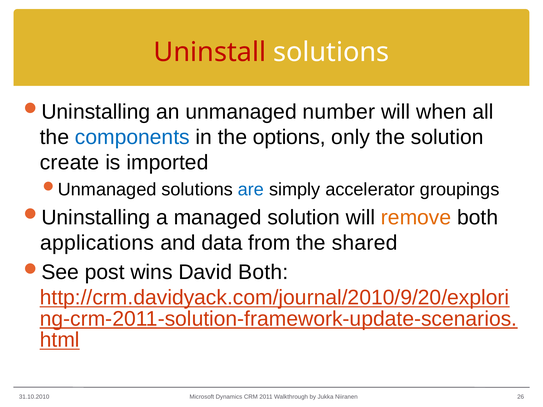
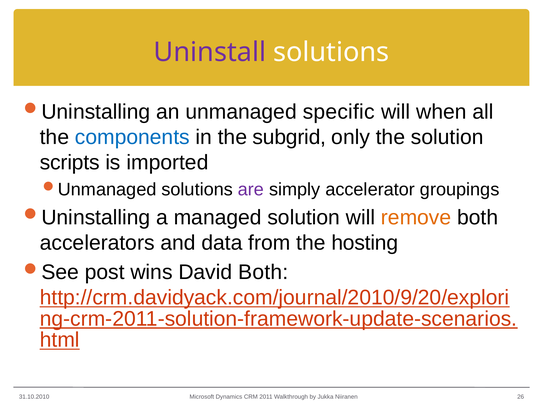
Uninstall colour: red -> purple
number: number -> specific
options: options -> subgrid
create: create -> scripts
are colour: blue -> purple
applications: applications -> accelerators
shared: shared -> hosting
